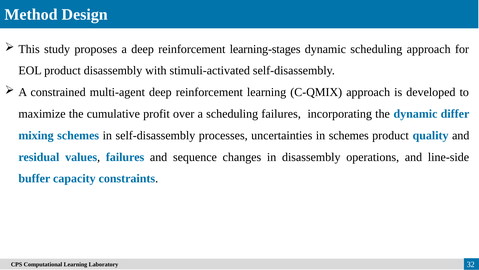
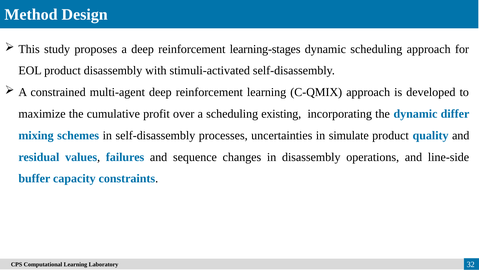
scheduling failures: failures -> existing
in schemes: schemes -> simulate
